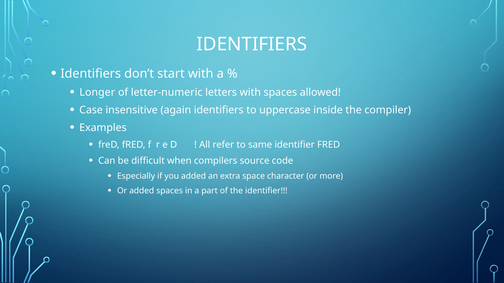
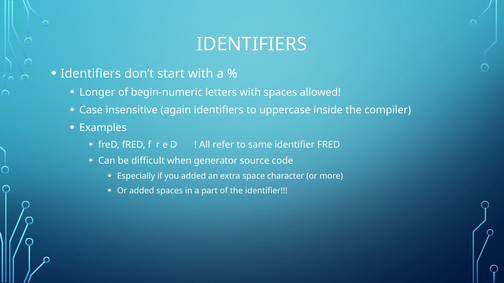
letter-numeric: letter-numeric -> begin-numeric
compilers: compilers -> generator
